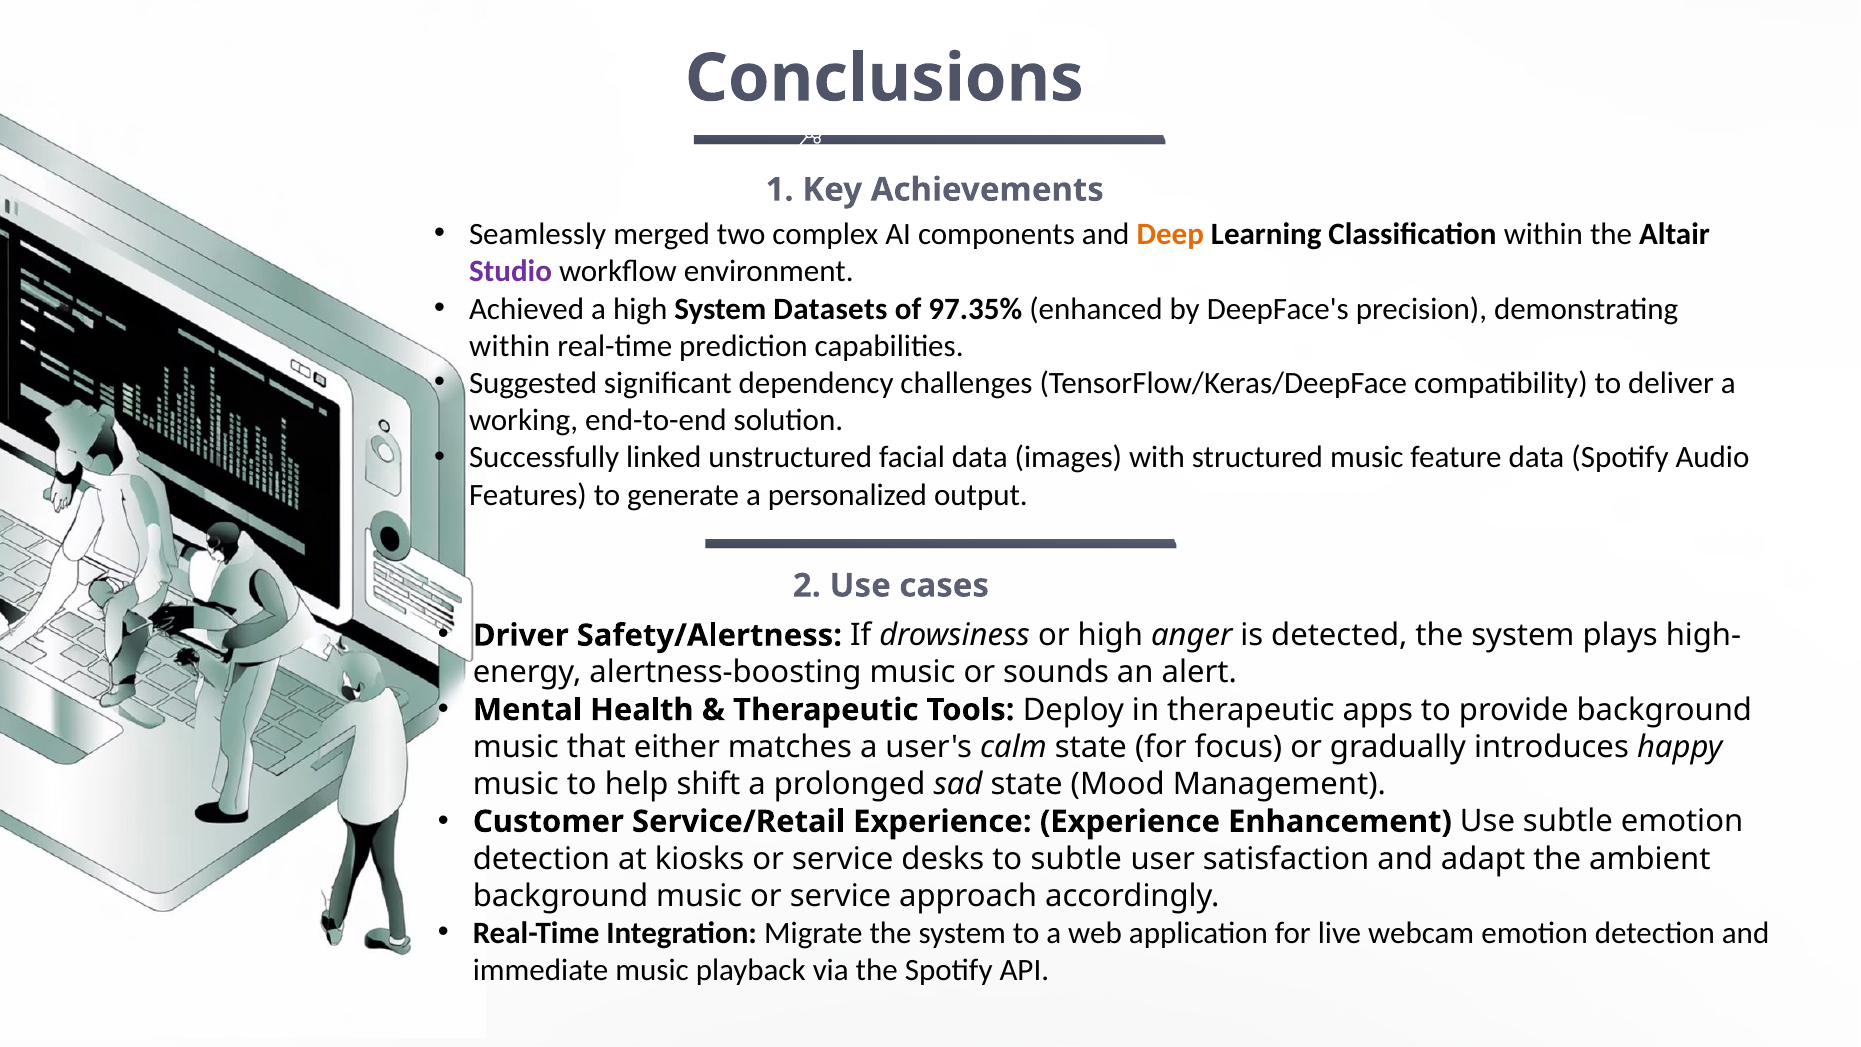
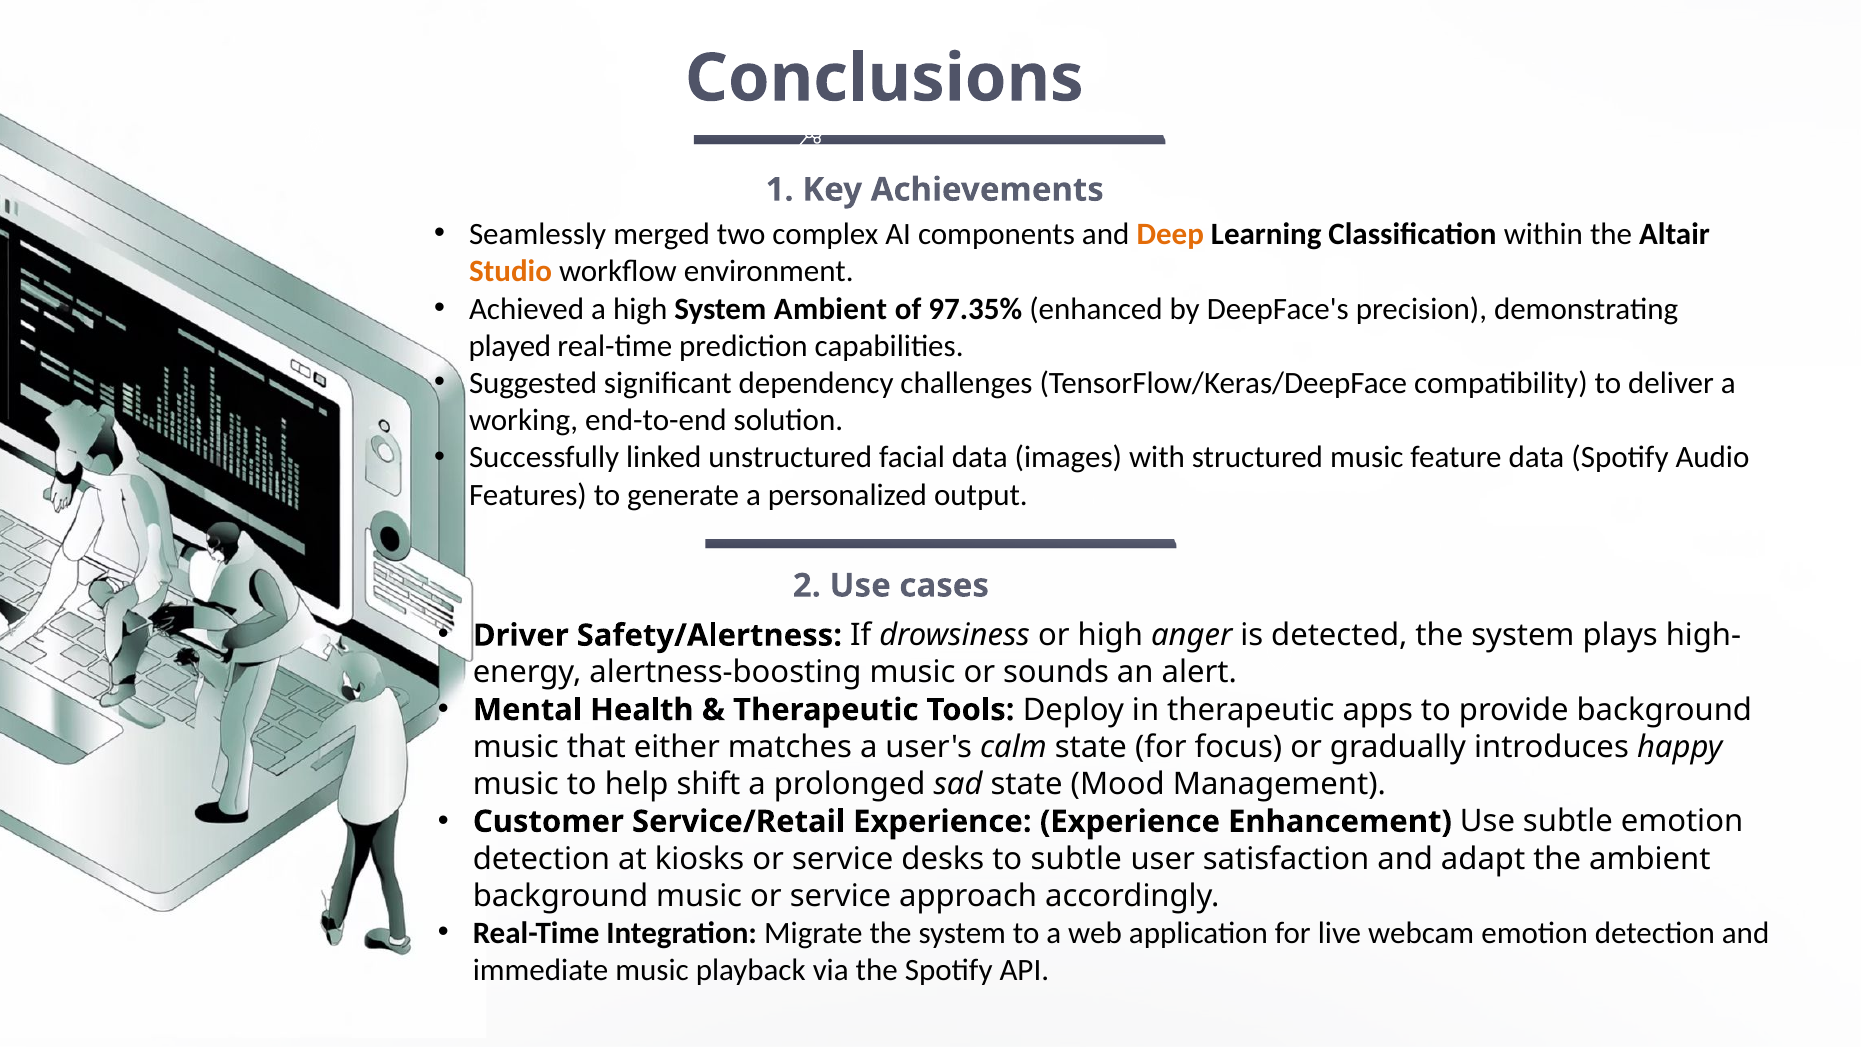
Studio colour: purple -> orange
System Datasets: Datasets -> Ambient
within at (510, 346): within -> played
